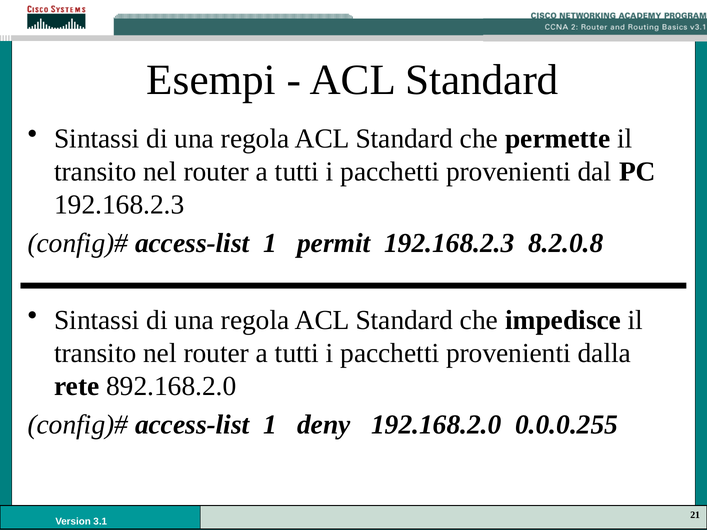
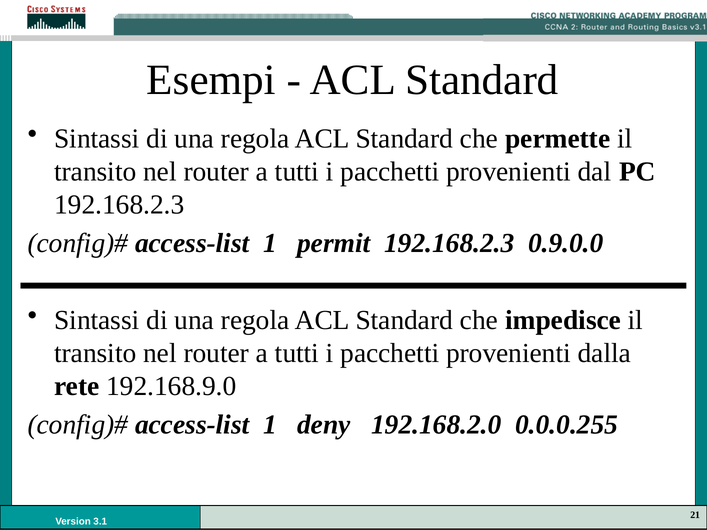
8.2.0.8: 8.2.0.8 -> 0.9.0.0
892.168.2.0: 892.168.2.0 -> 192.168.9.0
